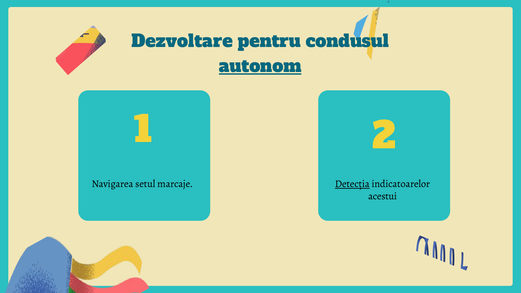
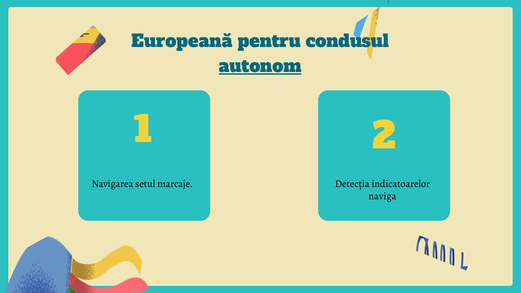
Dezvoltare: Dezvoltare -> Europeană
Detecția underline: present -> none
acestui: acestui -> naviga
